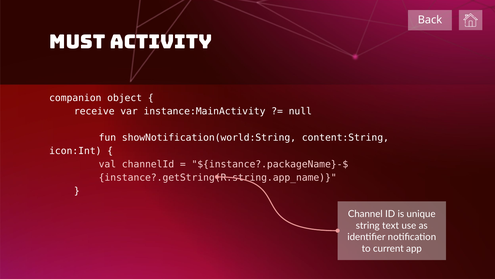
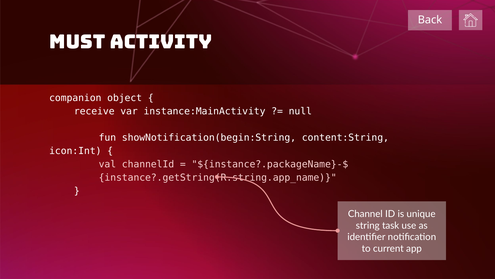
showNotification(world:String: showNotification(world:String -> showNotification(begin:String
text: text -> task
